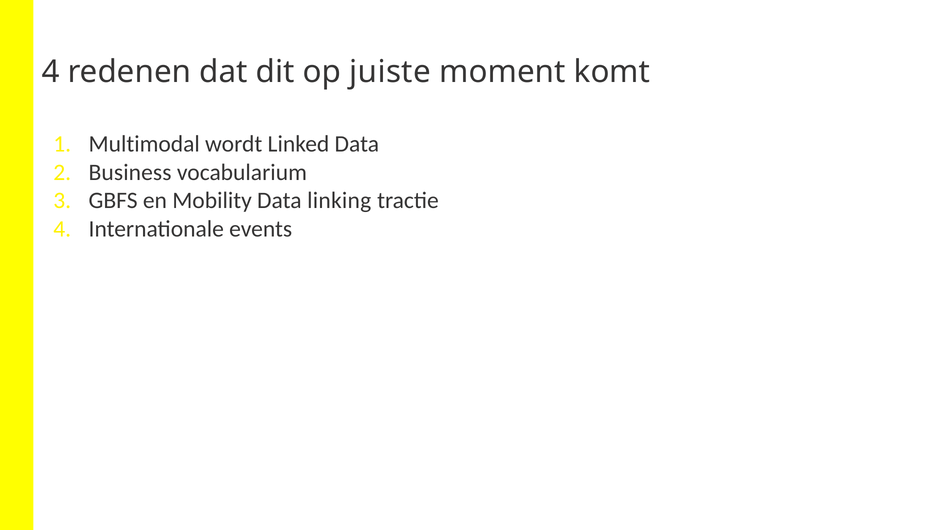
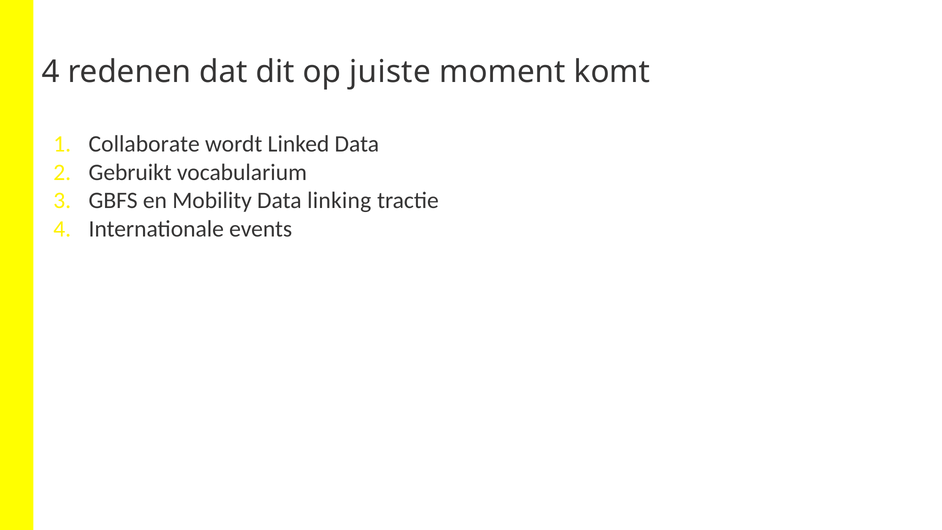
Multimodal: Multimodal -> Collaborate
Business: Business -> Gebruikt
